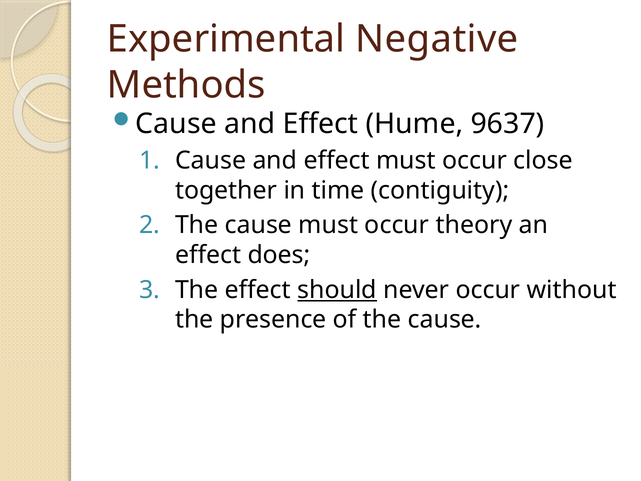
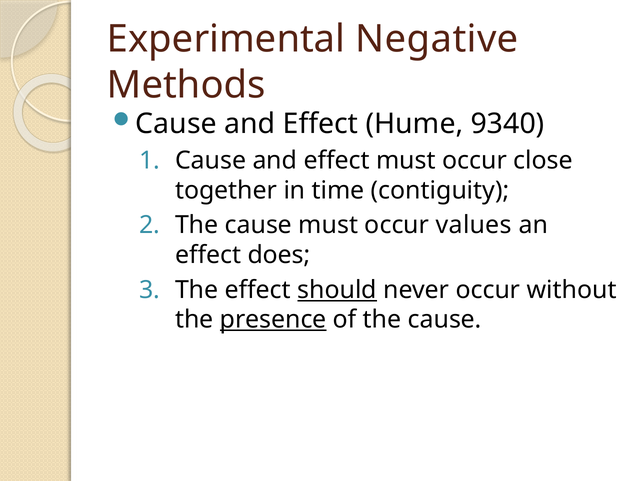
9637: 9637 -> 9340
theory: theory -> values
presence underline: none -> present
